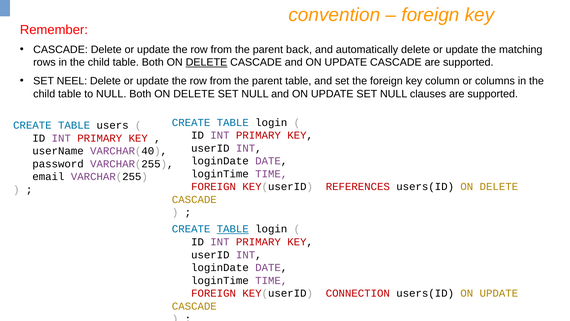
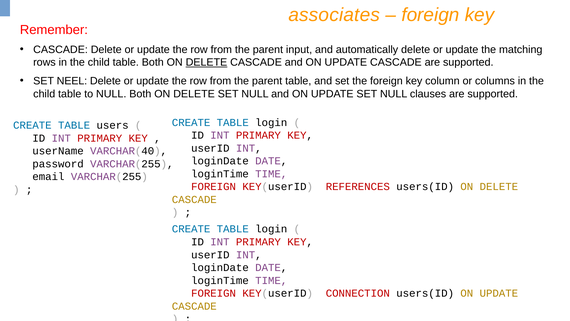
convention: convention -> associates
back: back -> input
TABLE at (233, 229) underline: present -> none
